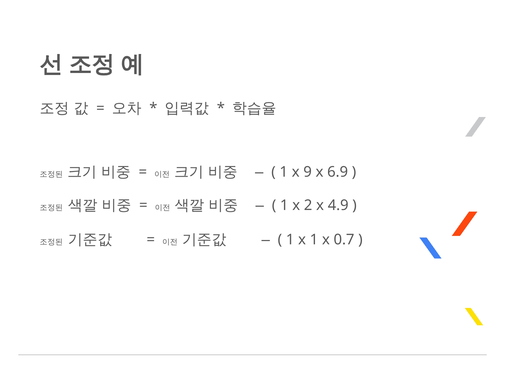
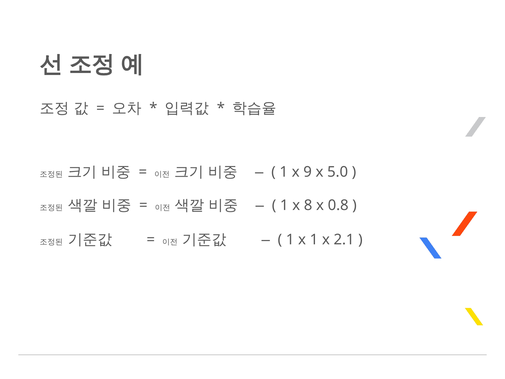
6.9: 6.9 -> 5.0
2: 2 -> 8
4.9: 4.9 -> 0.8
0.7: 0.7 -> 2.1
